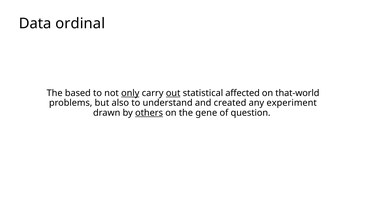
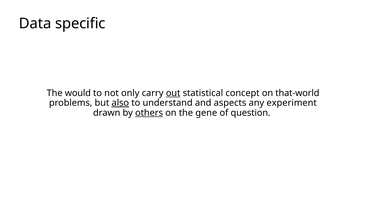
ordinal: ordinal -> specific
based: based -> would
only underline: present -> none
affected: affected -> concept
also underline: none -> present
created: created -> aspects
